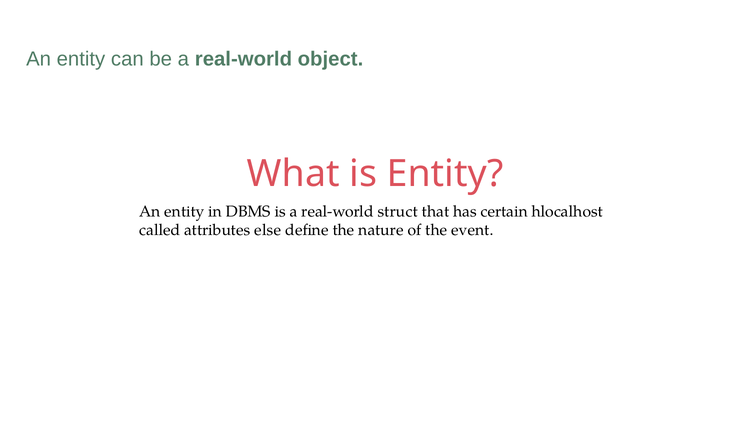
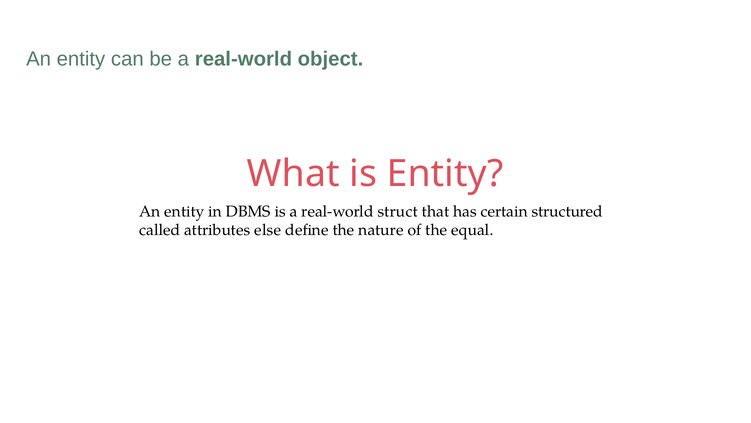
hlocalhost: hlocalhost -> structured
event: event -> equal
